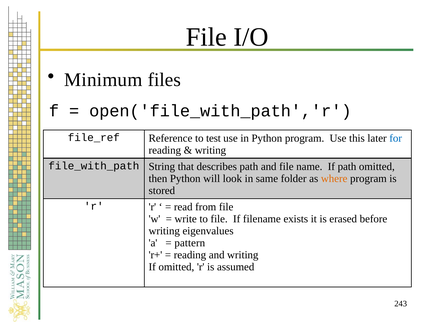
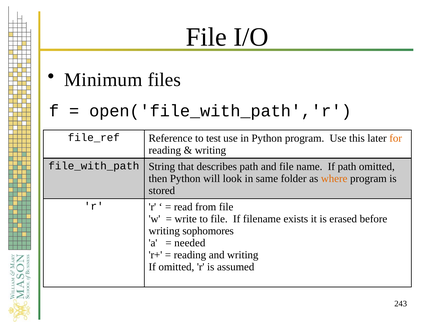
for colour: blue -> orange
eigenvalues: eigenvalues -> sophomores
pattern: pattern -> needed
